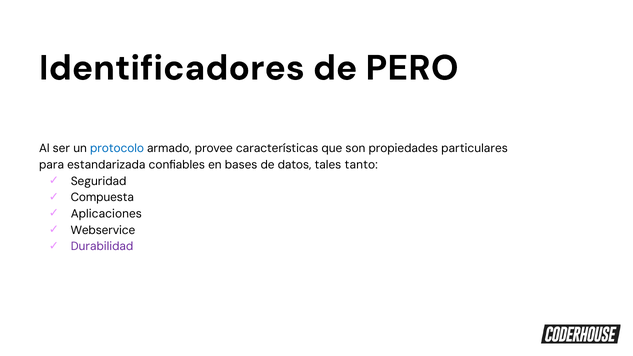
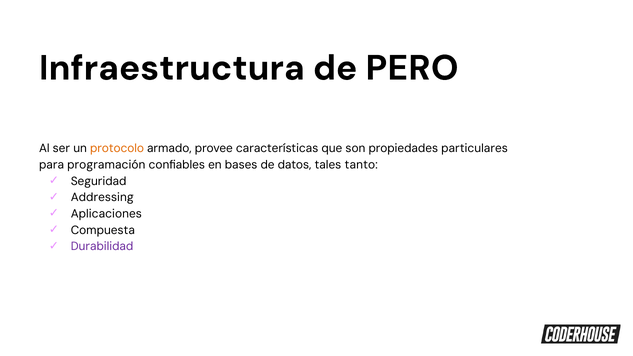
Identificadores: Identificadores -> Infraestructura
protocolo colour: blue -> orange
estandarizada: estandarizada -> programación
Compuesta: Compuesta -> Addressing
Webservice: Webservice -> Compuesta
